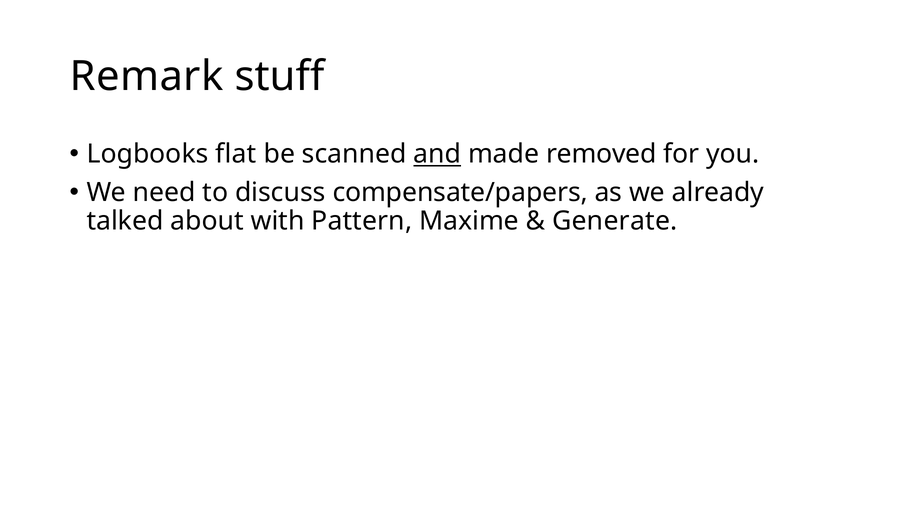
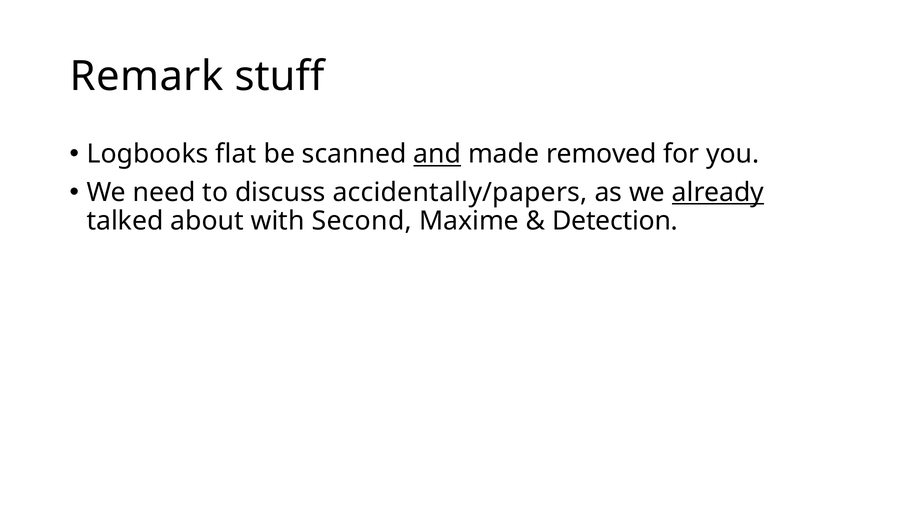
compensate/papers: compensate/papers -> accidentally/papers
already underline: none -> present
Pattern: Pattern -> Second
Generate: Generate -> Detection
